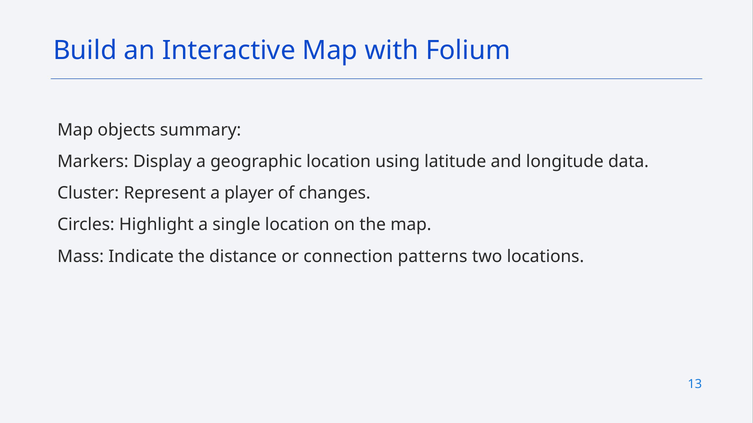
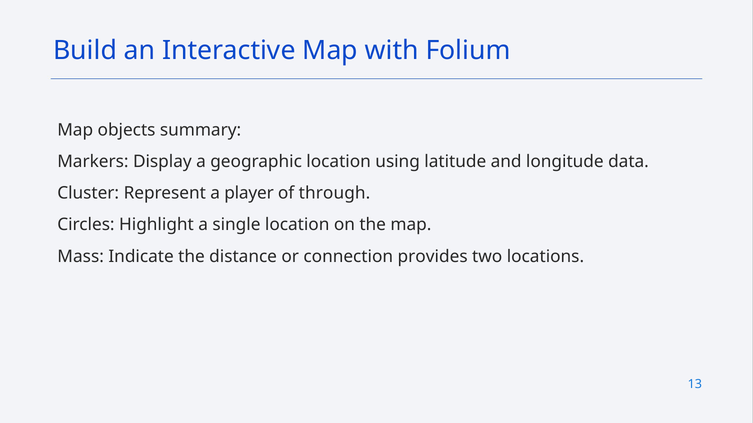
changes: changes -> through
patterns: patterns -> provides
